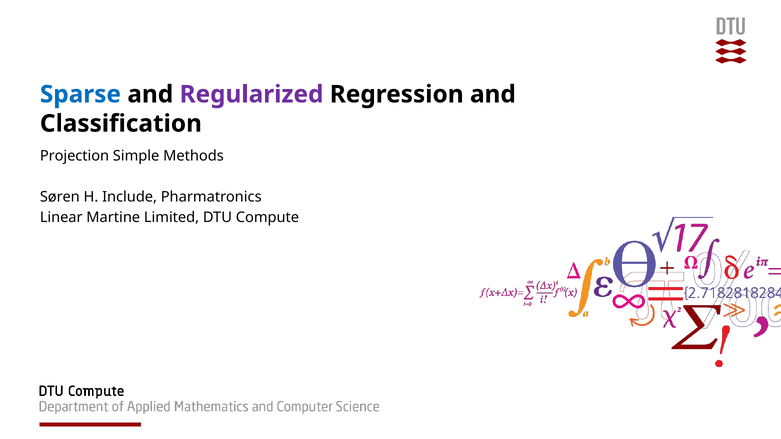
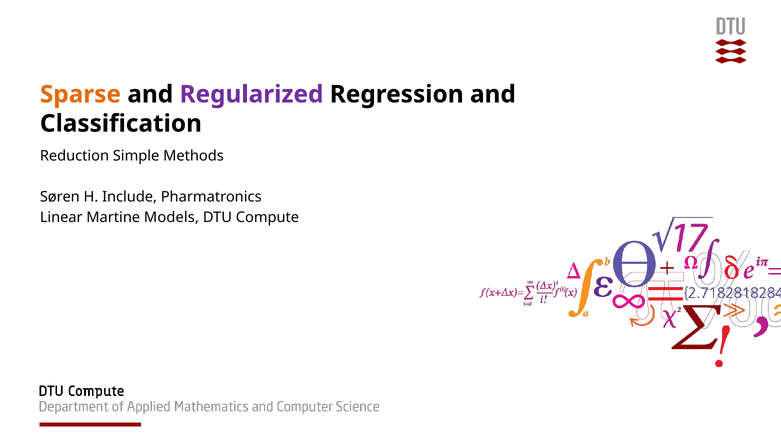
Sparse colour: blue -> orange
Projection: Projection -> Reduction
Limited: Limited -> Models
